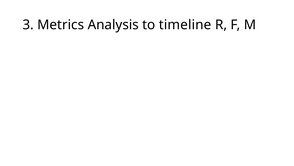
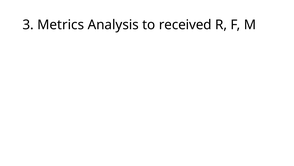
timeline: timeline -> received
